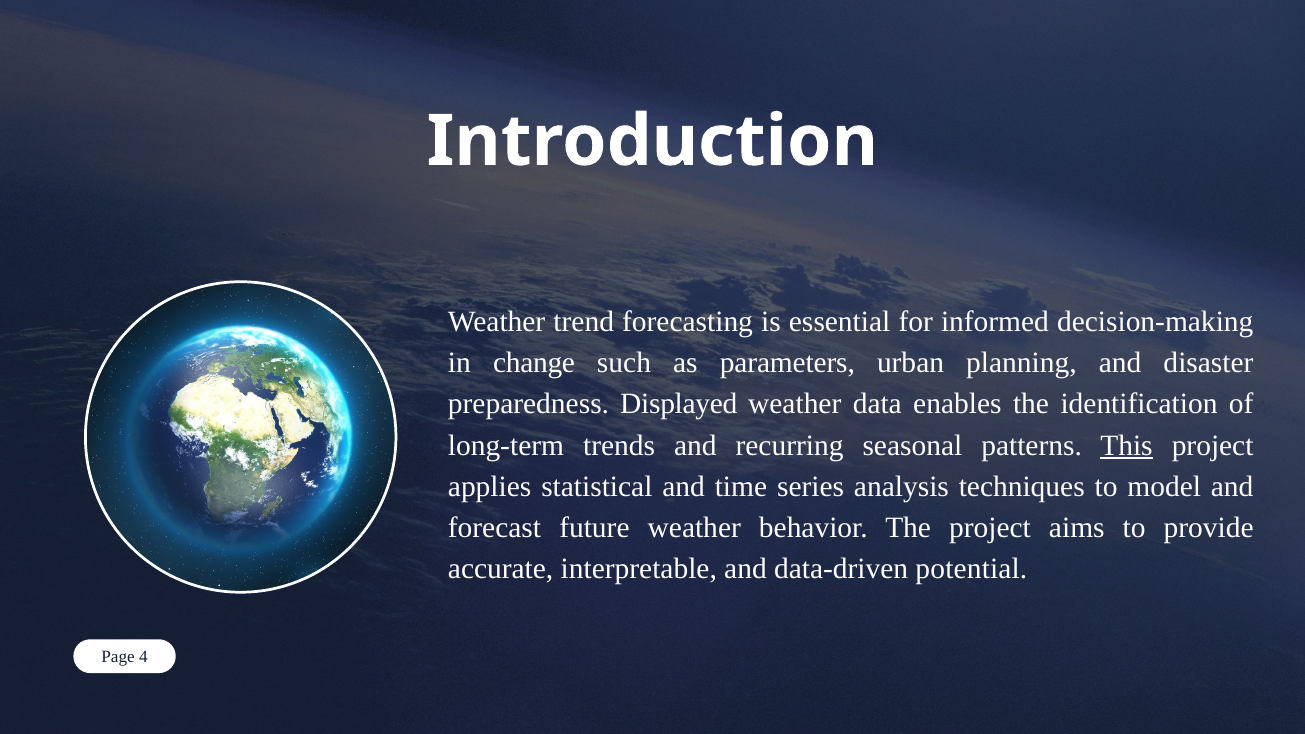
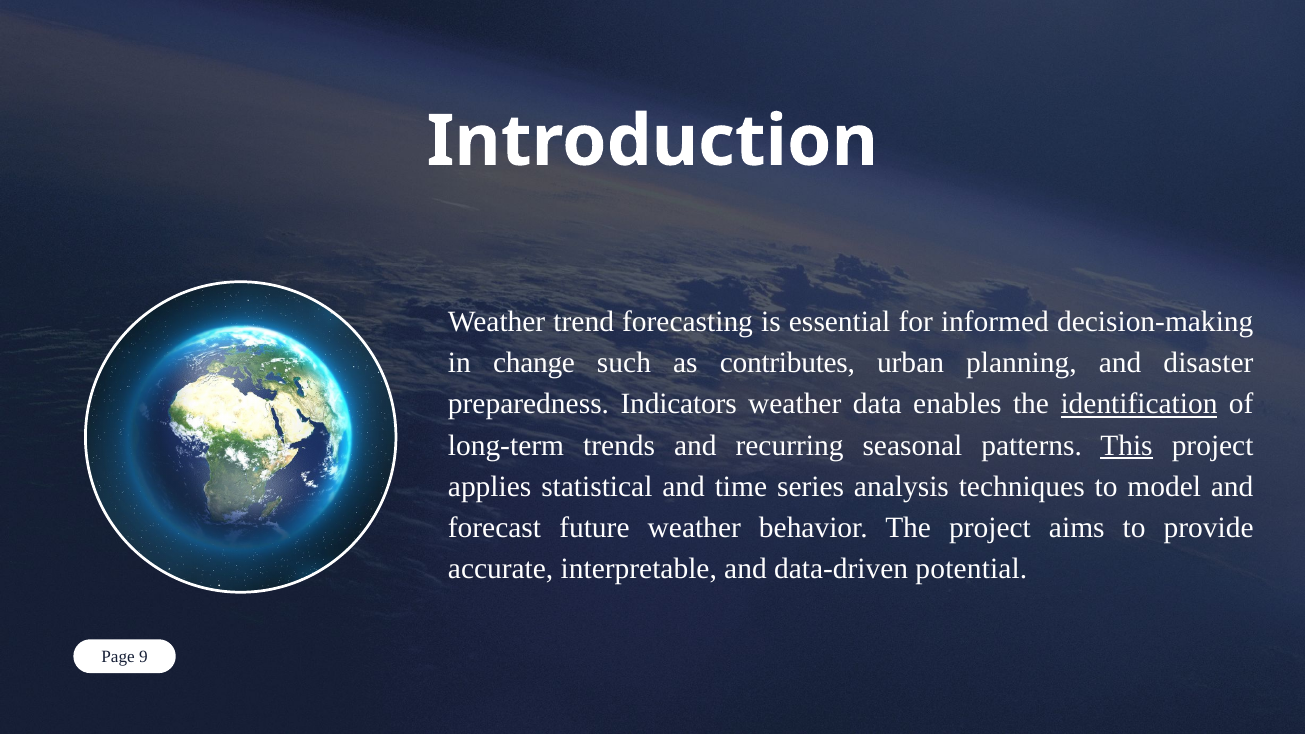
parameters: parameters -> contributes
Displayed: Displayed -> Indicators
identification underline: none -> present
4: 4 -> 9
